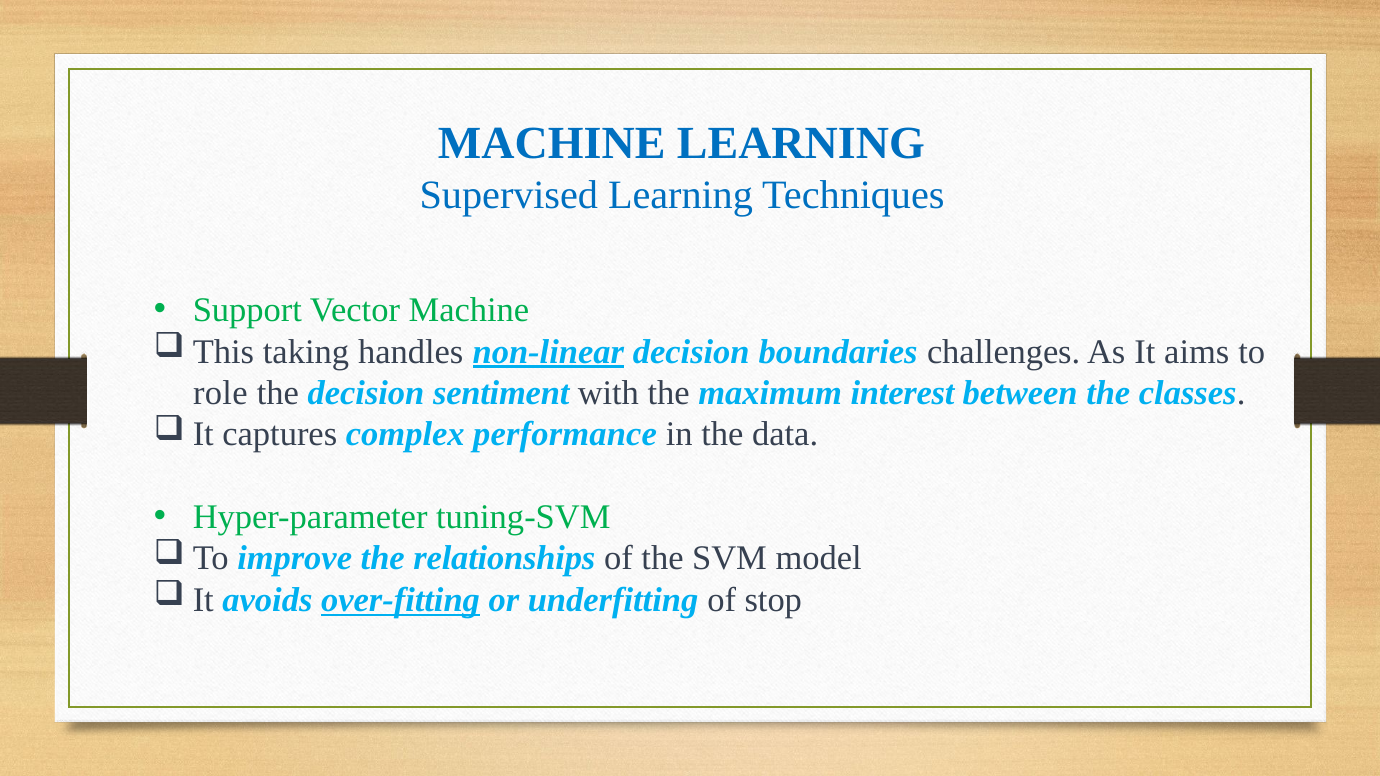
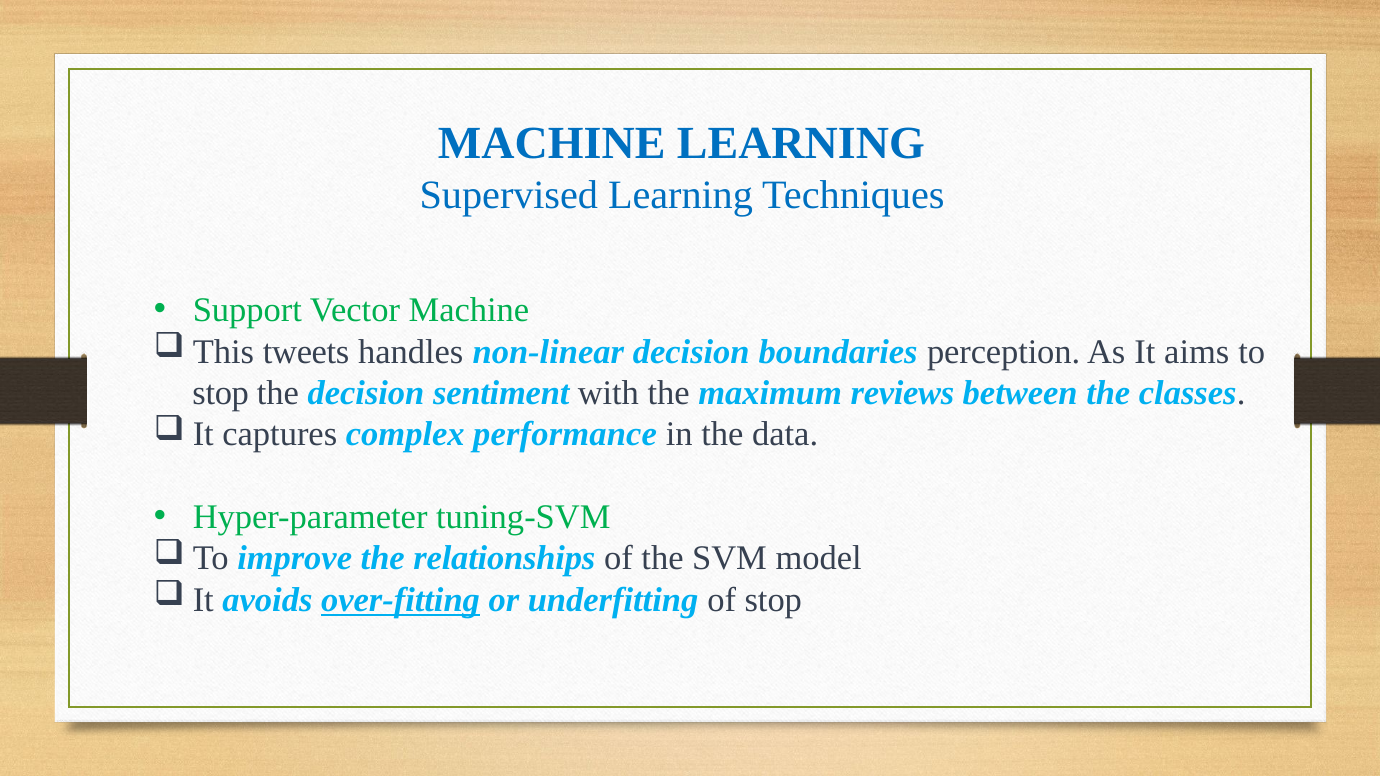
taking: taking -> tweets
non-linear underline: present -> none
challenges: challenges -> perception
role at (220, 393): role -> stop
interest: interest -> reviews
